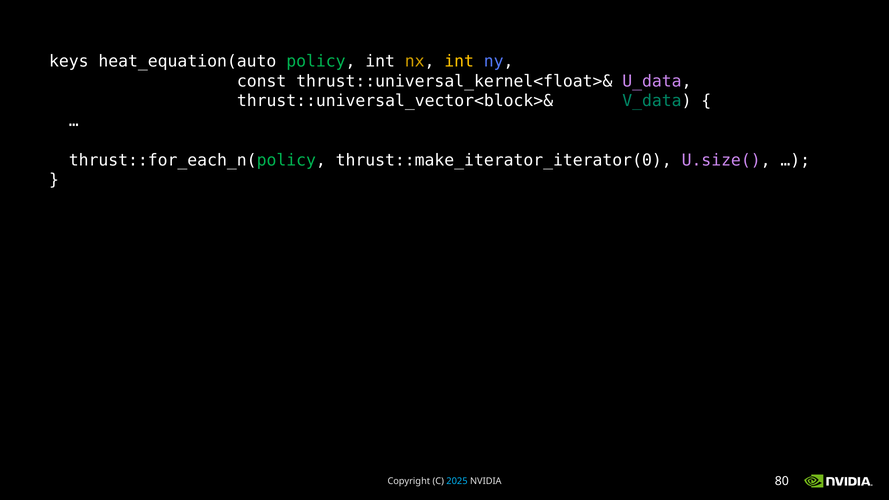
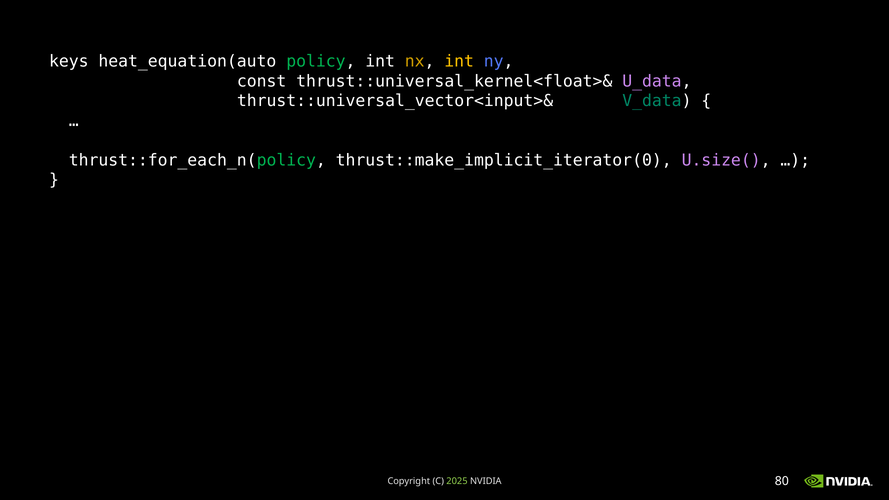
thrust::universal_vector<block>&: thrust::universal_vector<block>& -> thrust::universal_vector<input>&
thrust::make_iterator_iterator(0: thrust::make_iterator_iterator(0 -> thrust::make_implicit_iterator(0
2025 colour: light blue -> light green
